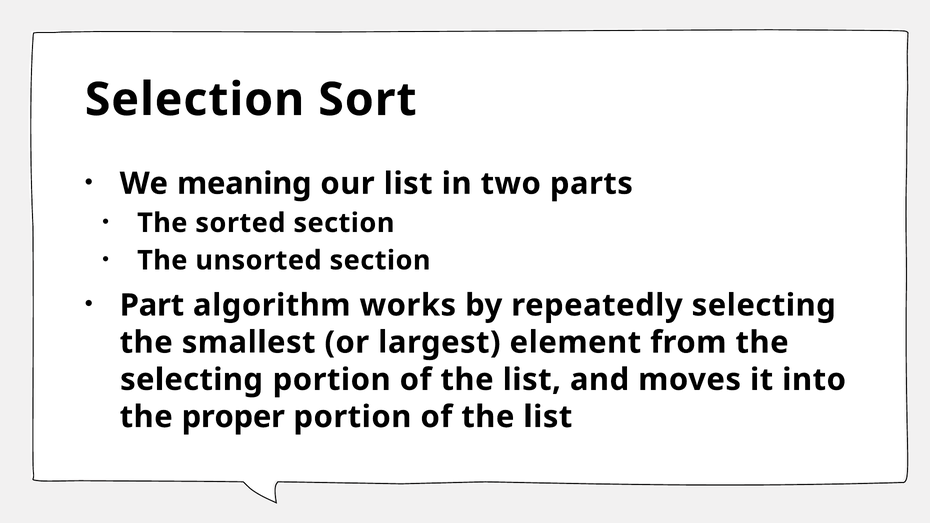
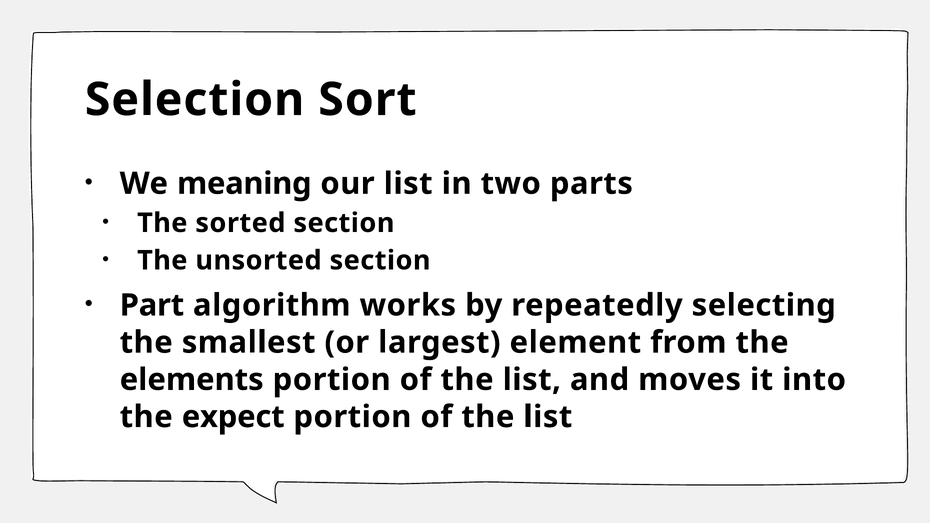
selecting at (192, 380): selecting -> elements
proper: proper -> expect
